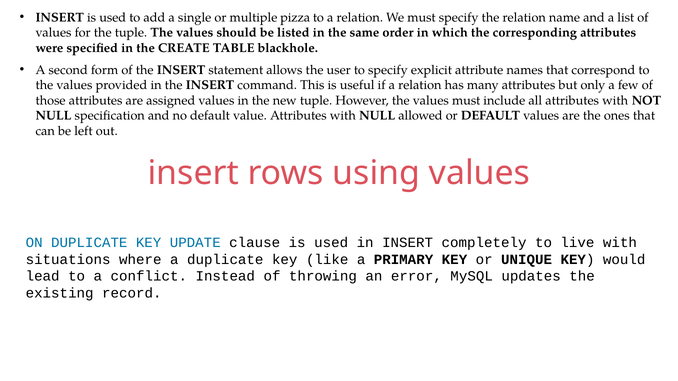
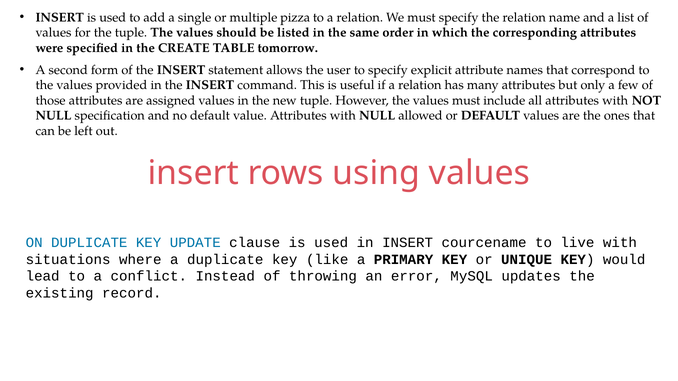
blackhole: blackhole -> tomorrow
completely: completely -> courcename
